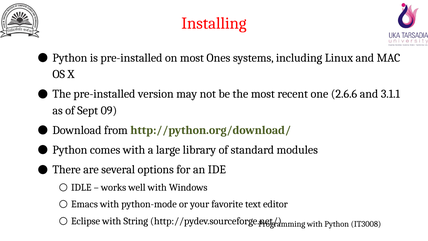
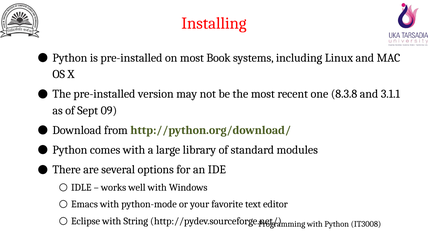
Ones: Ones -> Book
2.6.6: 2.6.6 -> 8.3.8
